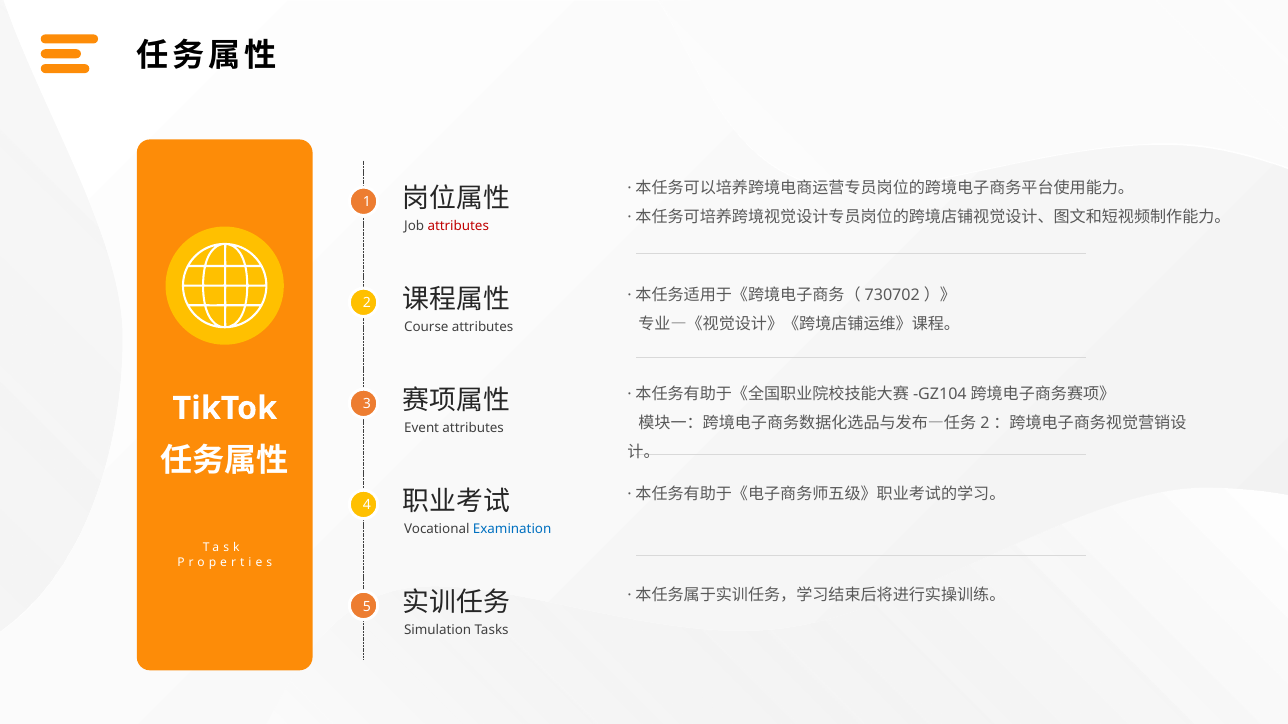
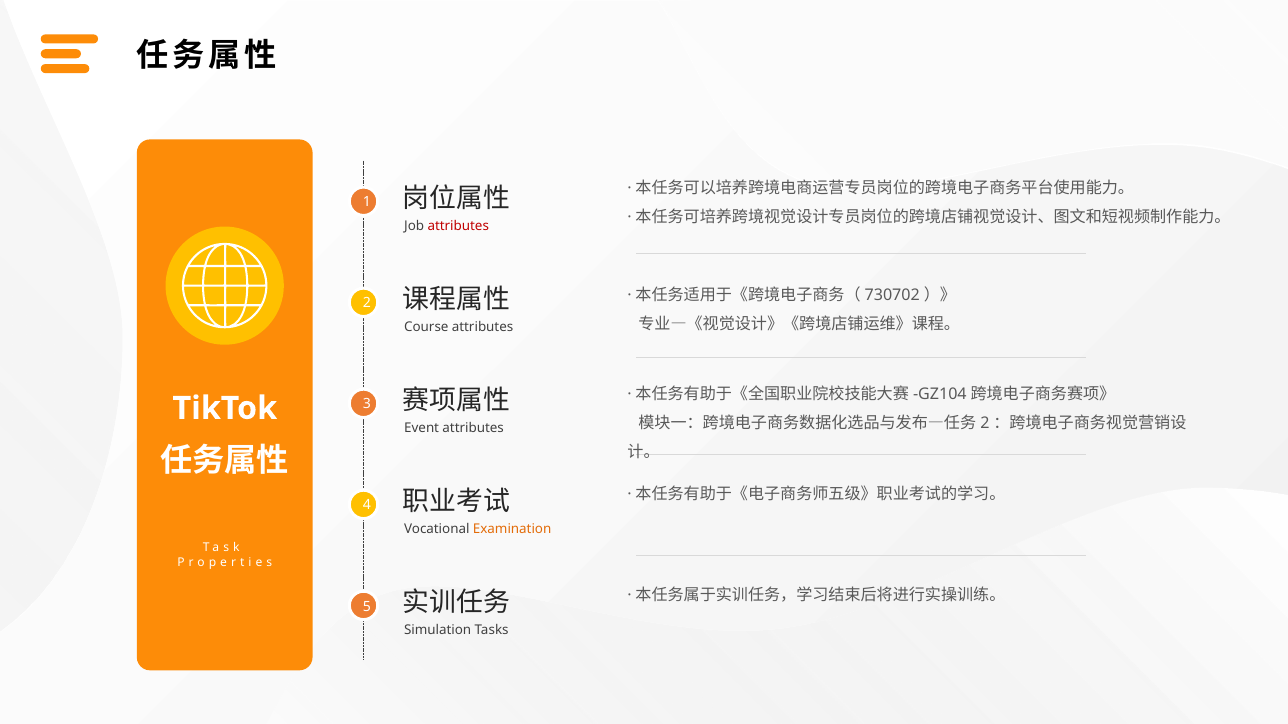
Examination colour: blue -> orange
